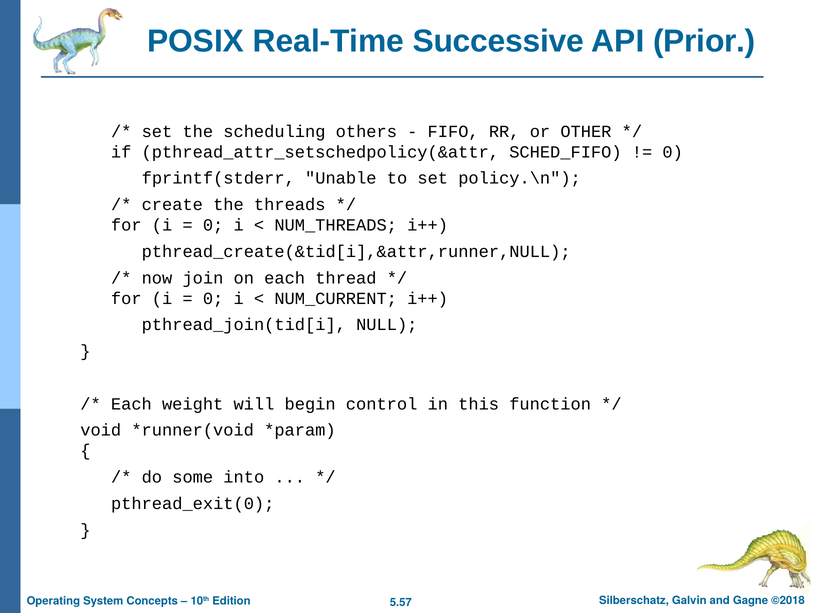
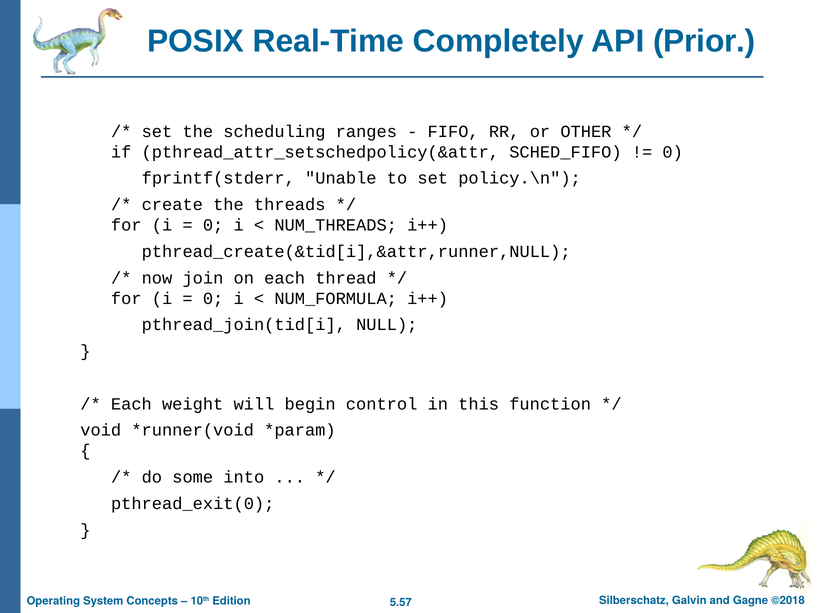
Successive: Successive -> Completely
others: others -> ranges
NUM_CURRENT: NUM_CURRENT -> NUM_FORMULA
